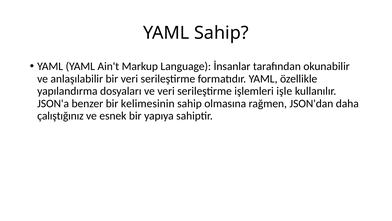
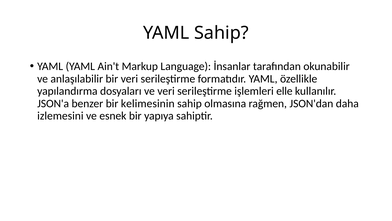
işle: işle -> elle
çalıştığınız: çalıştığınız -> izlemesini
